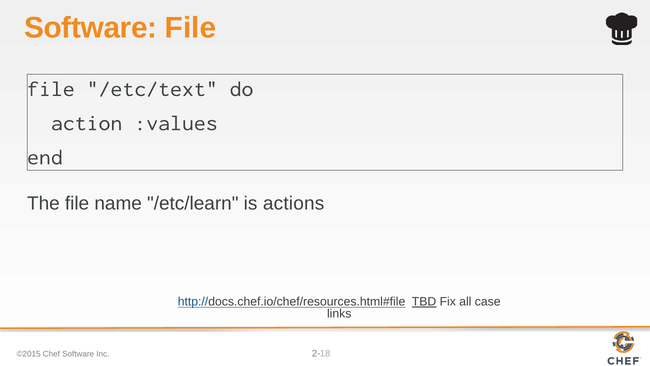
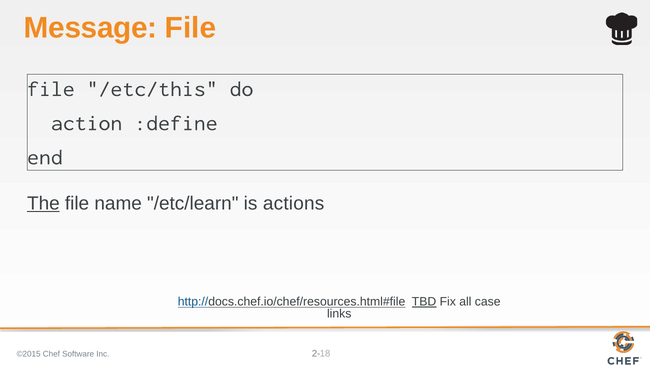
Software at (91, 28): Software -> Message
/etc/text: /etc/text -> /etc/this
:values: :values -> :define
The underline: none -> present
